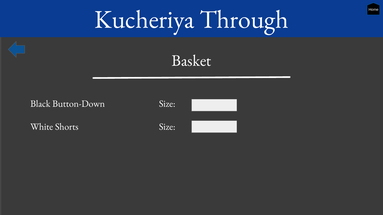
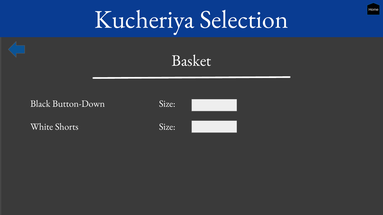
Through: Through -> Selection
